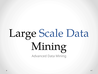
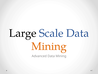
Mining at (49, 46) colour: black -> orange
